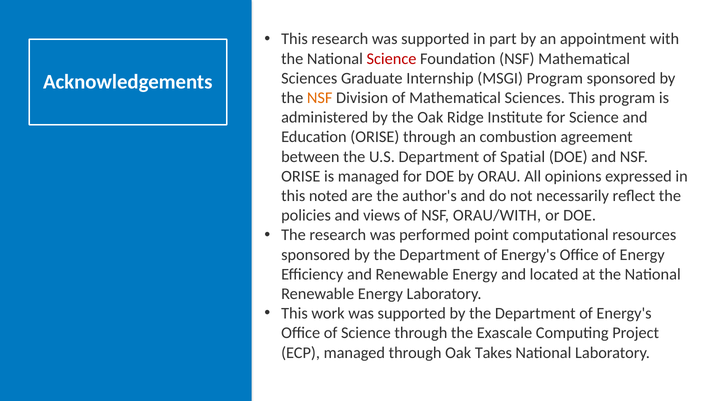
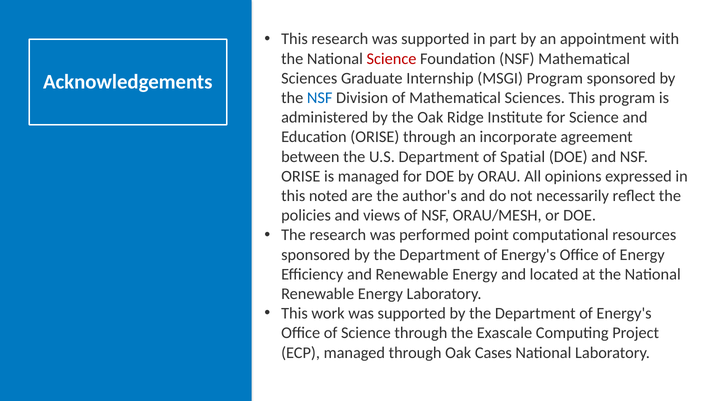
NSF at (320, 98) colour: orange -> blue
combustion: combustion -> incorporate
ORAU/WITH: ORAU/WITH -> ORAU/MESH
Takes: Takes -> Cases
